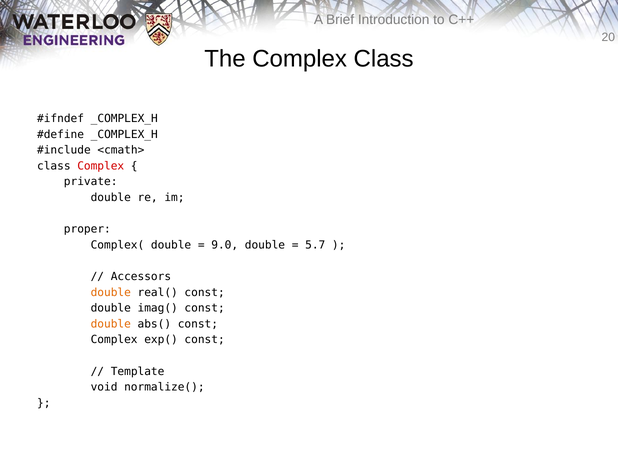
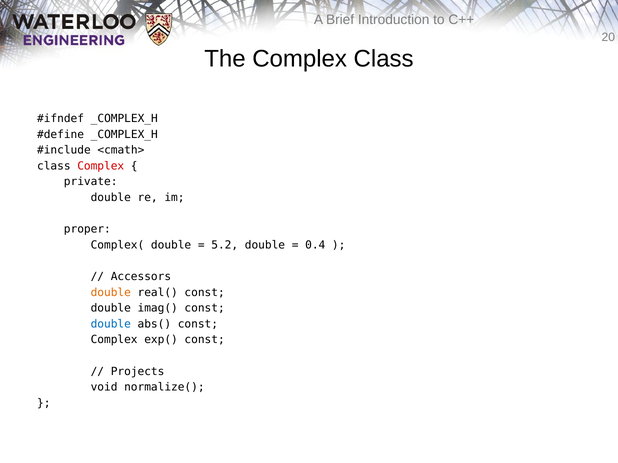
9.0: 9.0 -> 5.2
5.7: 5.7 -> 0.4
double at (111, 324) colour: orange -> blue
Template: Template -> Projects
